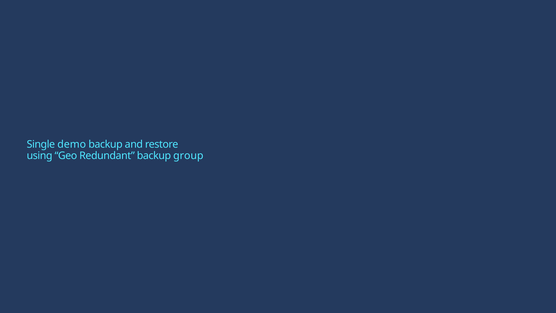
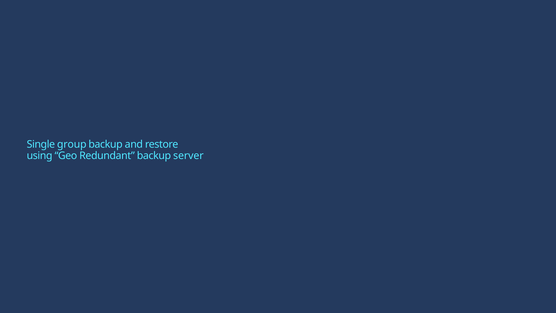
demo: demo -> group
group: group -> server
